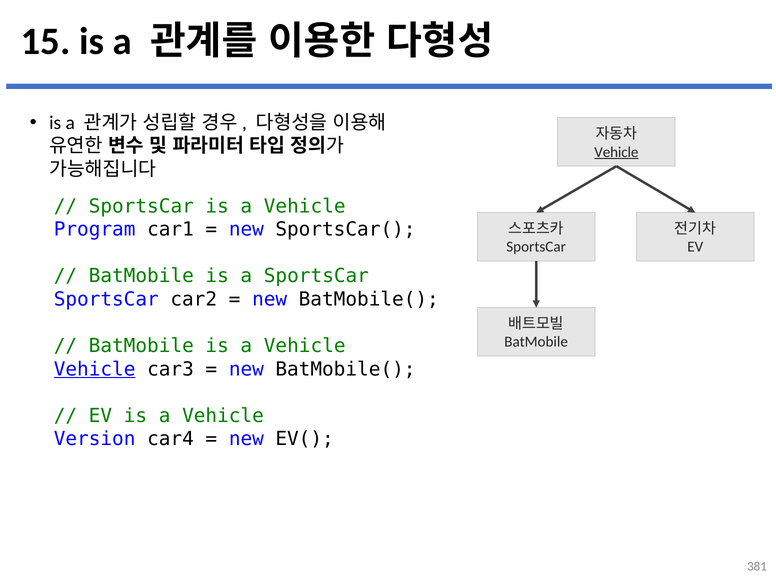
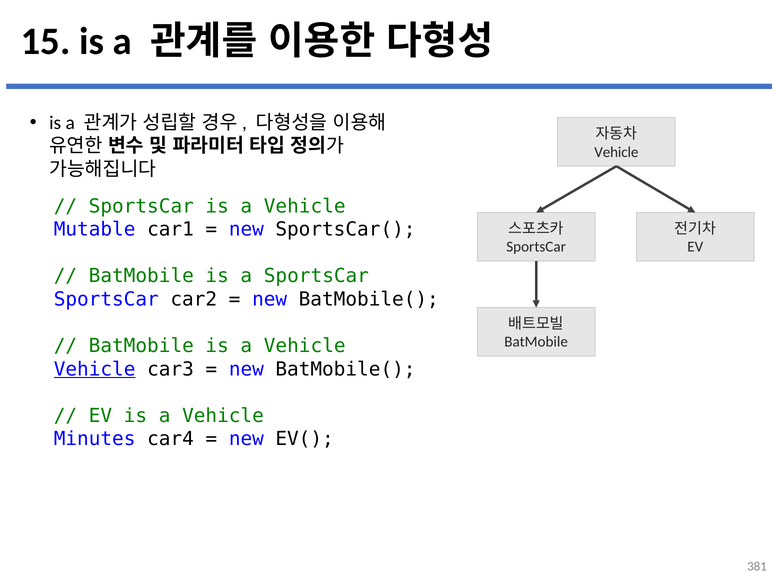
Vehicle at (616, 152) underline: present -> none
Program: Program -> Mutable
Version: Version -> Minutes
